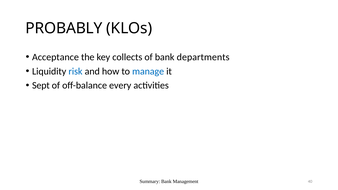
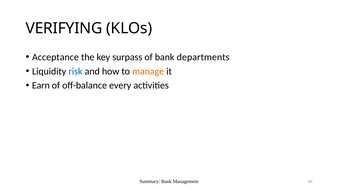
PROBABLY: PROBABLY -> VERIFYING
collects: collects -> surpass
manage colour: blue -> orange
Sept: Sept -> Earn
